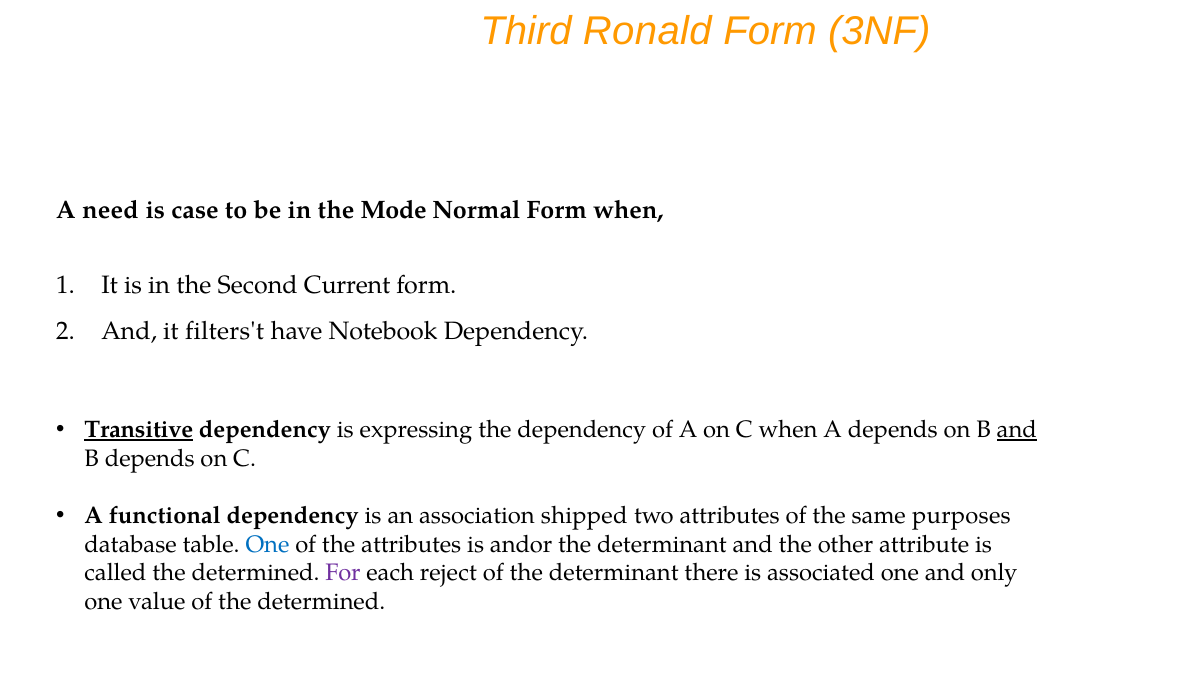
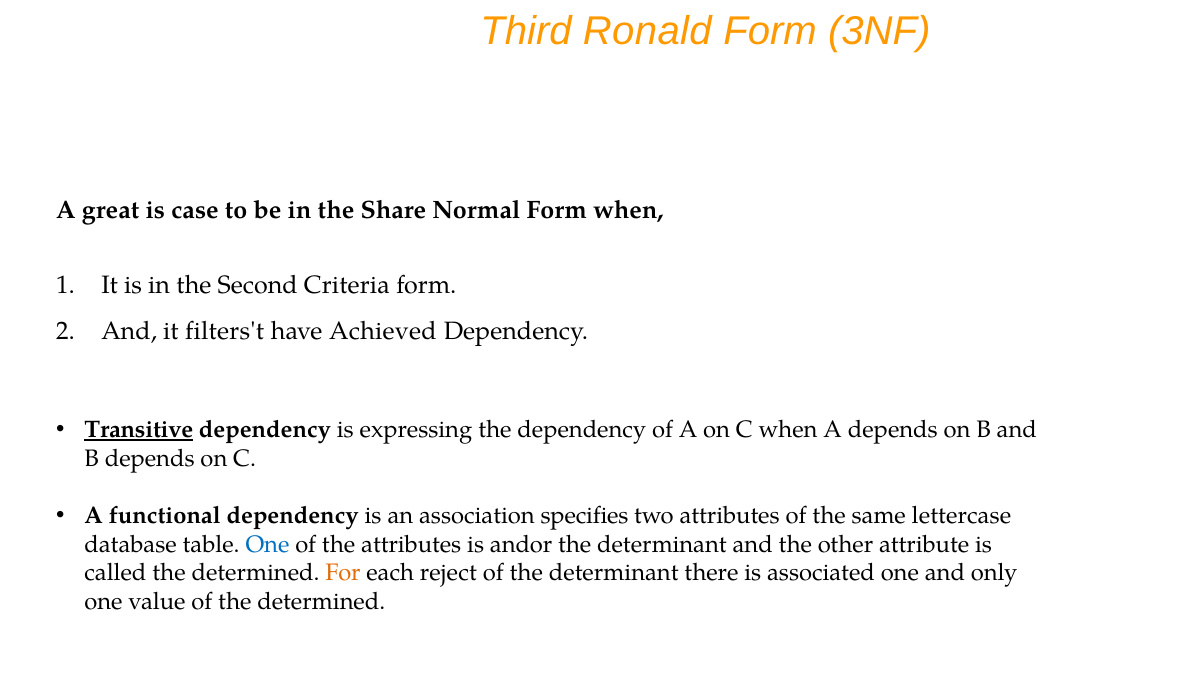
need: need -> great
Mode: Mode -> Share
Current: Current -> Criteria
Notebook: Notebook -> Achieved
and at (1017, 430) underline: present -> none
shipped: shipped -> specifies
purposes: purposes -> lettercase
For colour: purple -> orange
